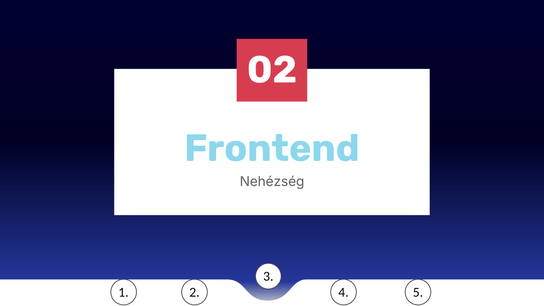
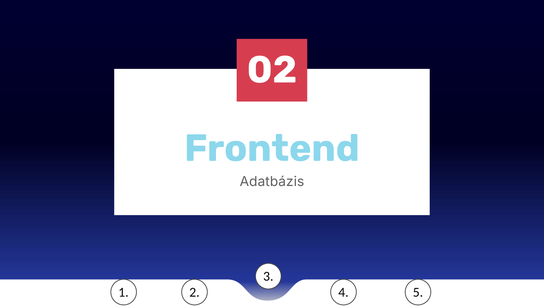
Nehézség: Nehézség -> Adatbázis
